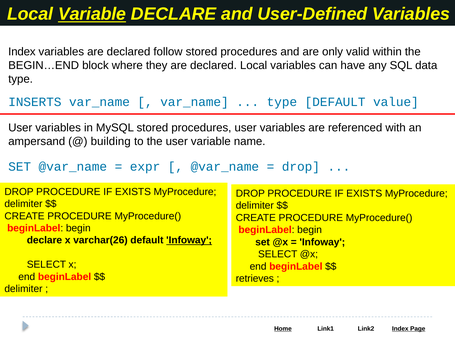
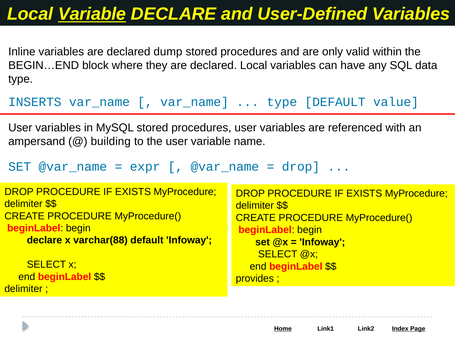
Index at (22, 52): Index -> Inline
follow: follow -> dump
varchar(26: varchar(26 -> varchar(88
Infoway at (189, 240) underline: present -> none
retrieves: retrieves -> provides
